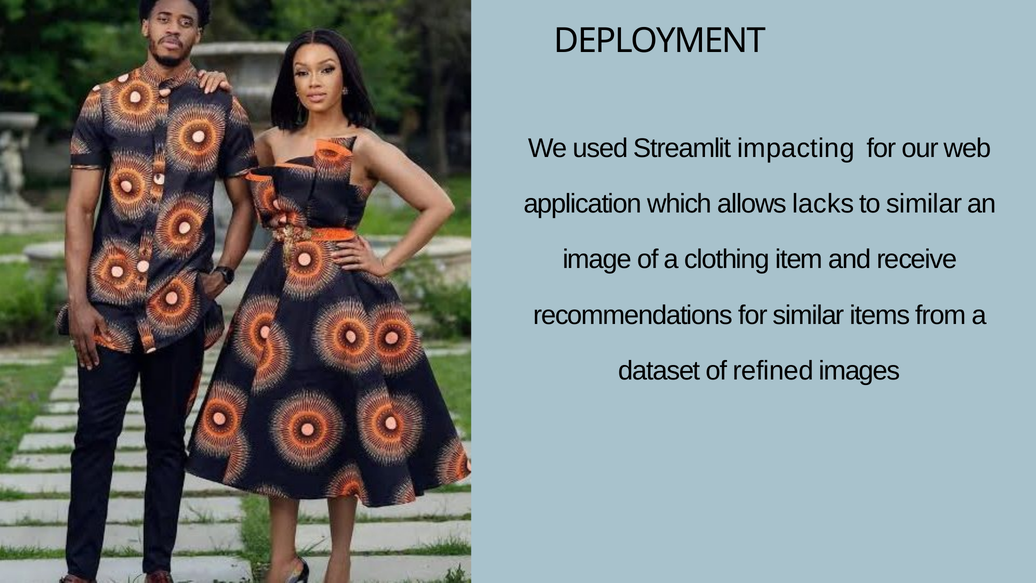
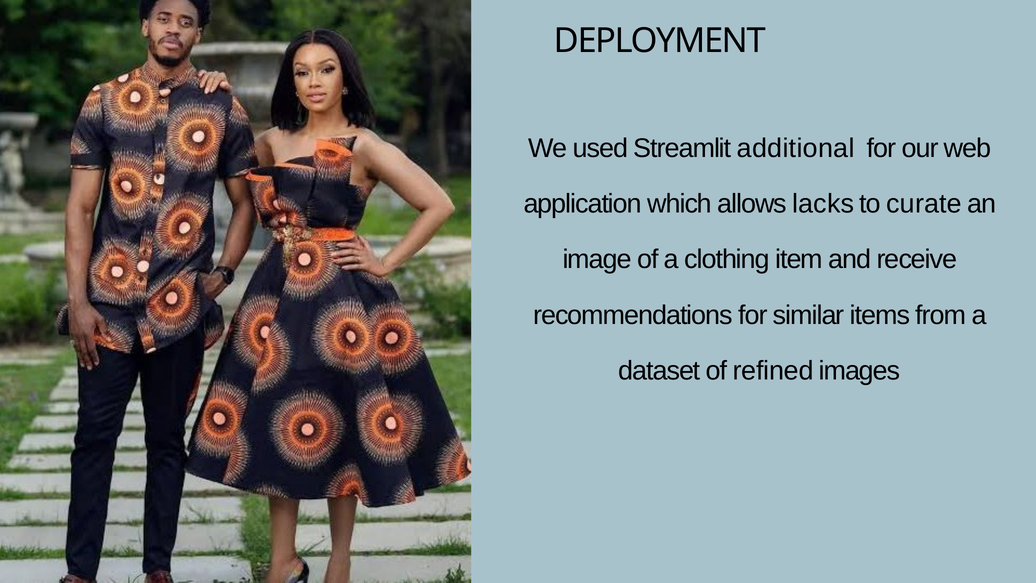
impacting: impacting -> additional
to similar: similar -> curate
